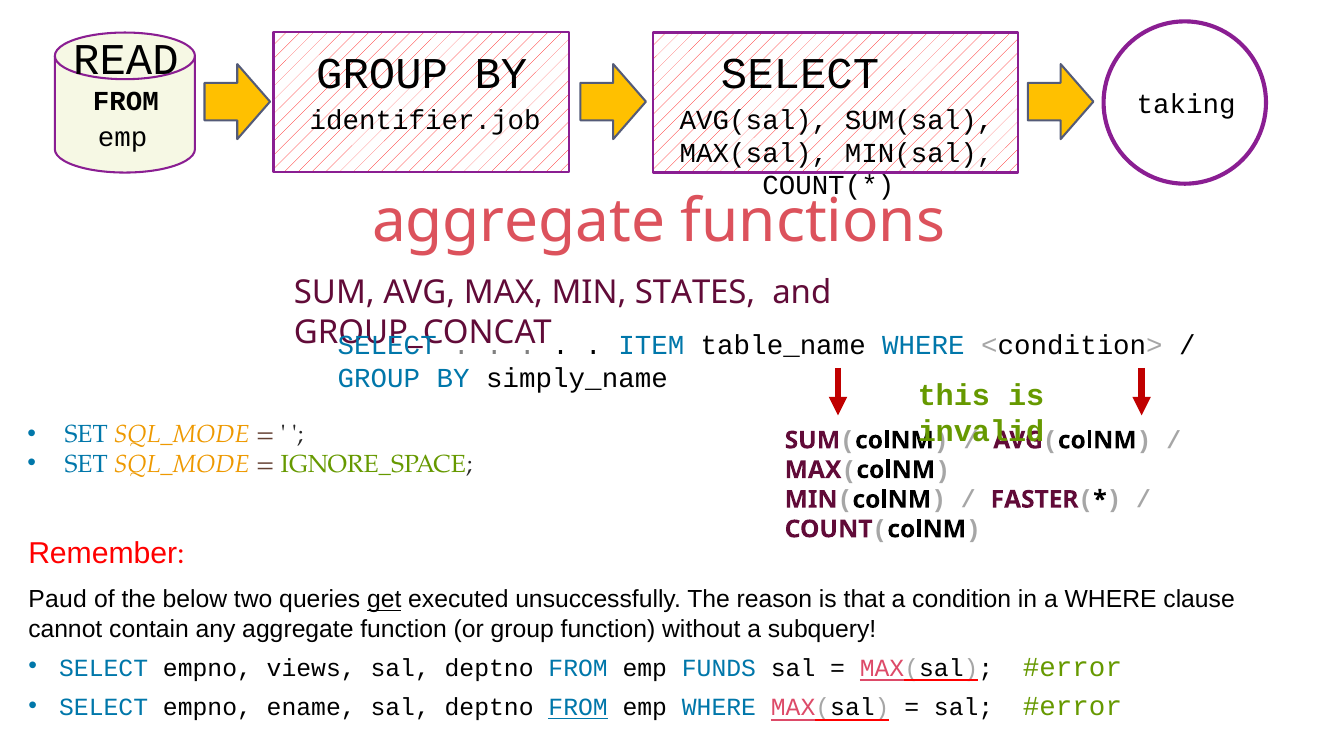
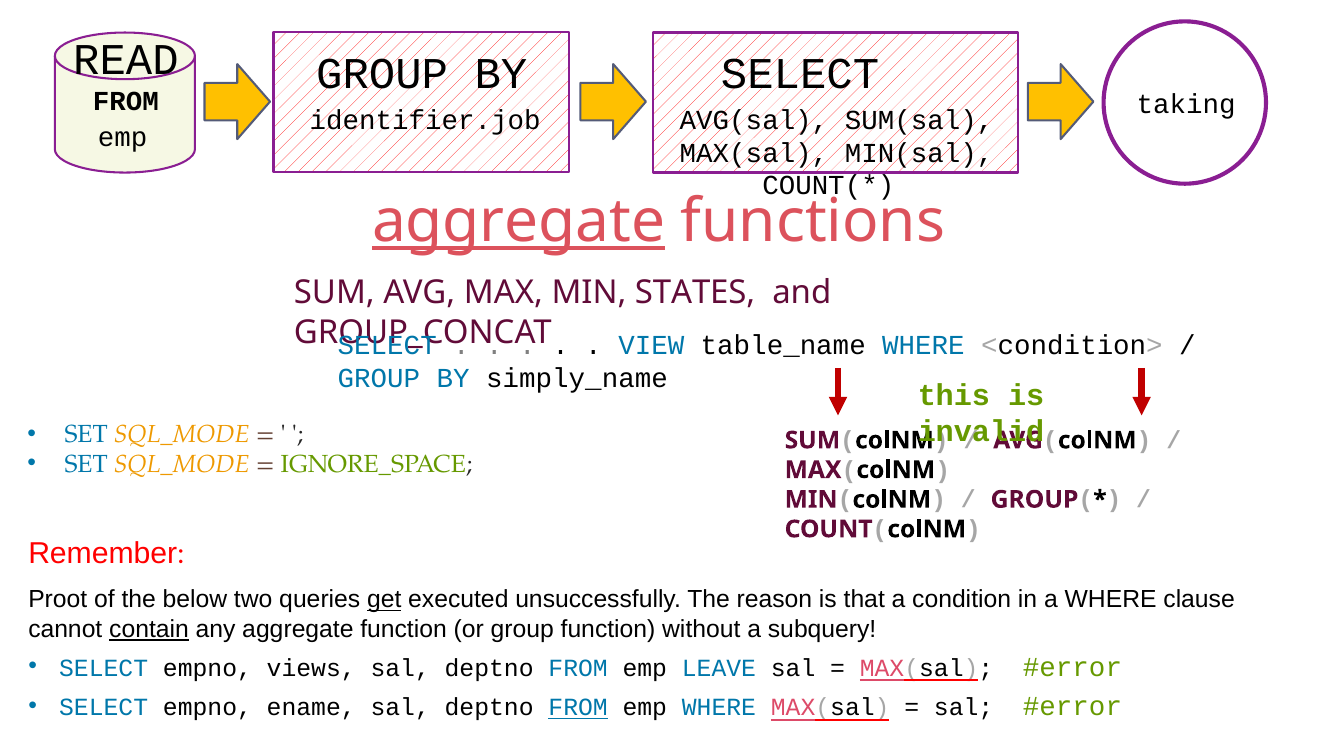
aggregate at (519, 222) underline: none -> present
ITEM: ITEM -> VIEW
FASTER at (1035, 500): FASTER -> GROUP
Paud: Paud -> Proot
contain underline: none -> present
FUNDS: FUNDS -> LEAVE
